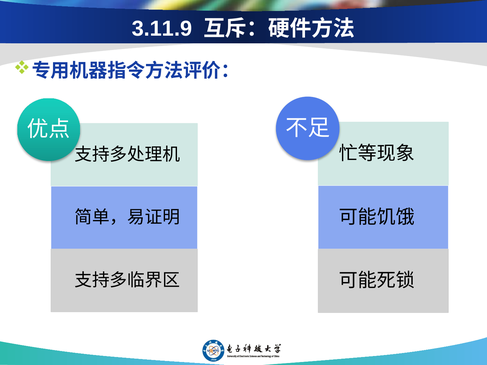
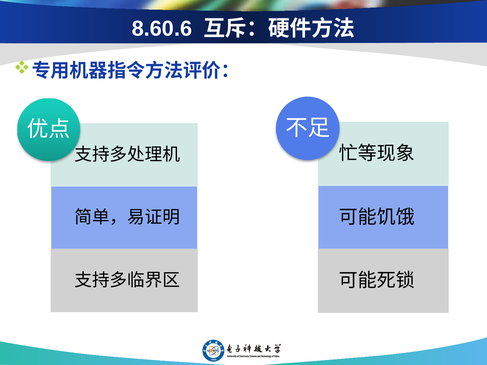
3.11.9: 3.11.9 -> 8.60.6
